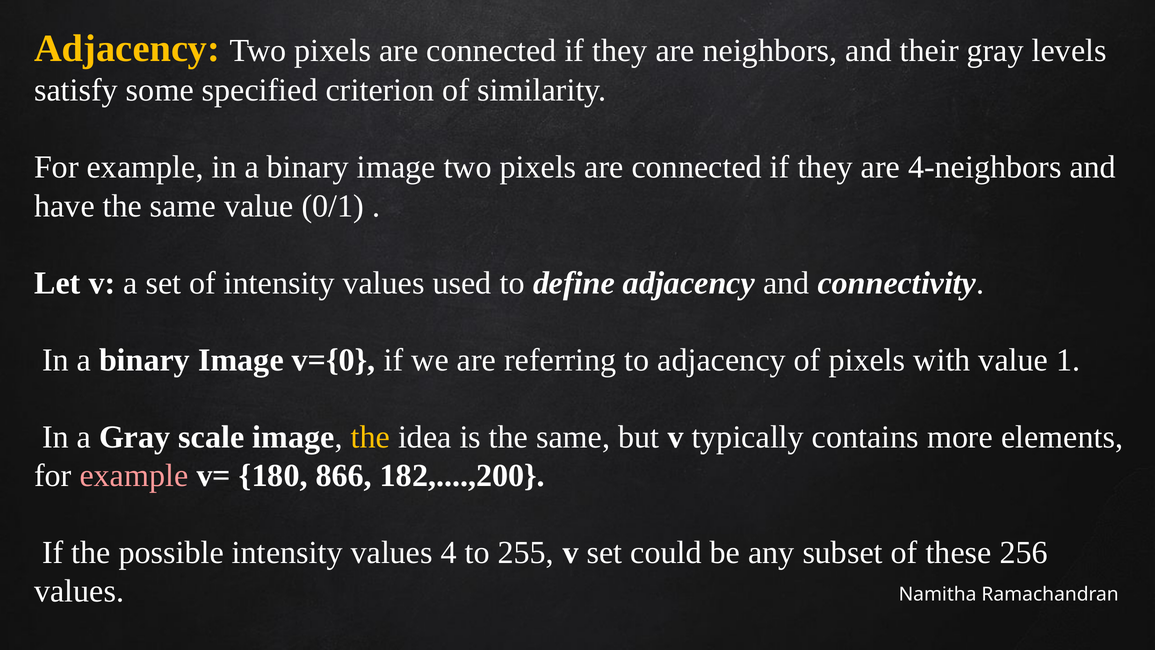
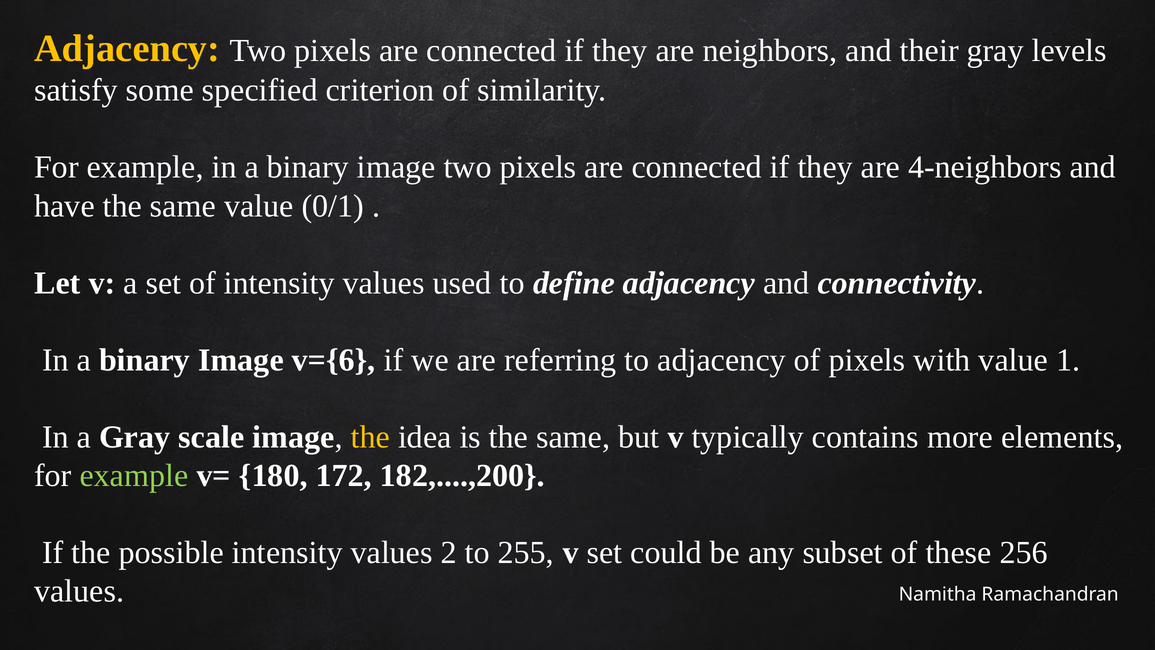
v={0: v={0 -> v={6
example at (134, 475) colour: pink -> light green
866: 866 -> 172
4: 4 -> 2
